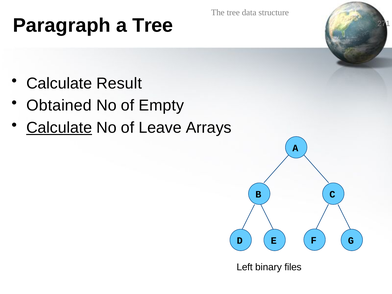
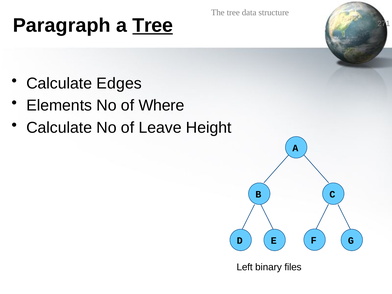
Tree at (153, 25) underline: none -> present
Result: Result -> Edges
Obtained: Obtained -> Elements
Empty: Empty -> Where
Calculate at (59, 128) underline: present -> none
Arrays: Arrays -> Height
